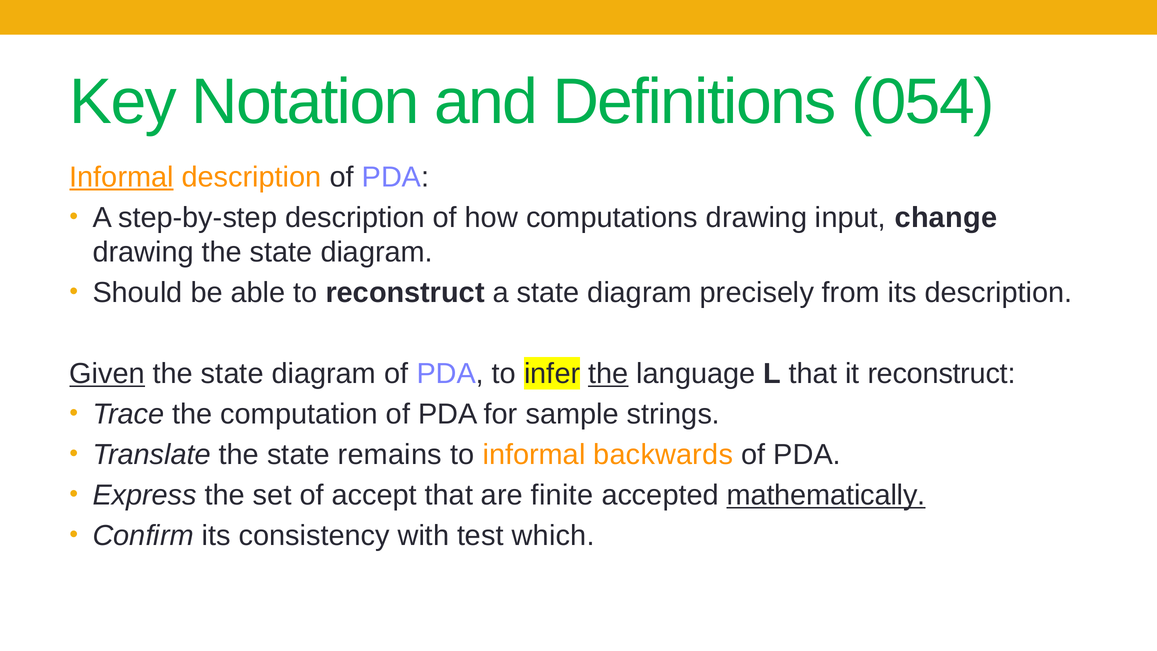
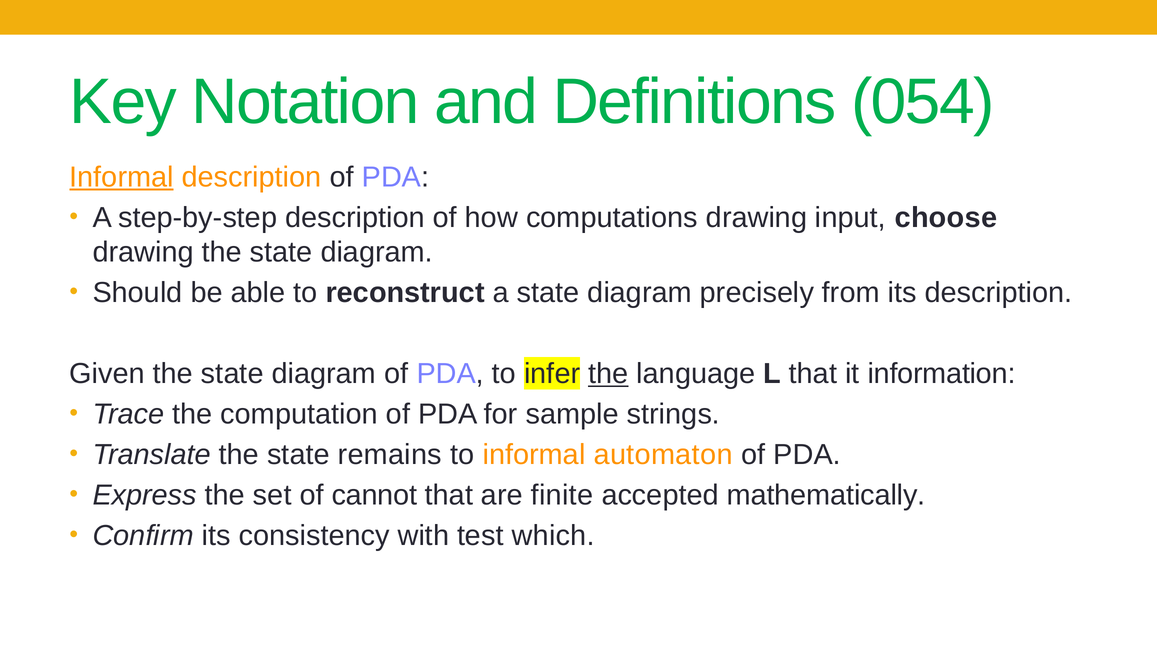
change: change -> choose
Given underline: present -> none
it reconstruct: reconstruct -> information
backwards: backwards -> automaton
accept: accept -> cannot
mathematically underline: present -> none
